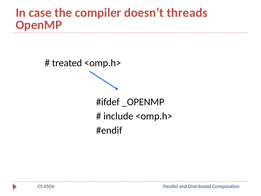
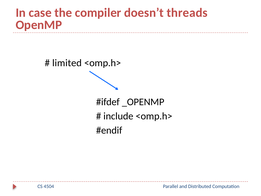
treated: treated -> limited
